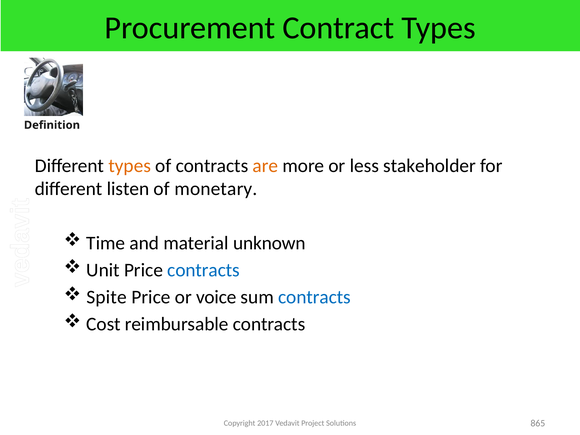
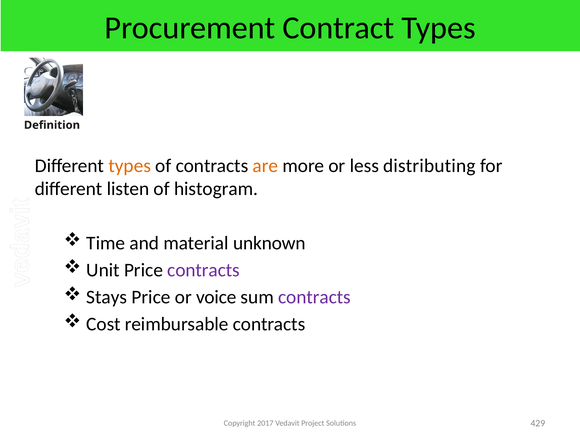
stakeholder: stakeholder -> distributing
monetary: monetary -> histogram
contracts at (204, 270) colour: blue -> purple
Spite: Spite -> Stays
contracts at (314, 297) colour: blue -> purple
865: 865 -> 429
